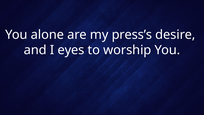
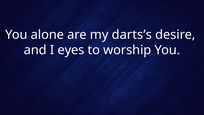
press’s: press’s -> darts’s
